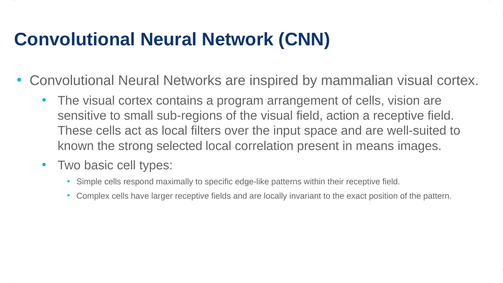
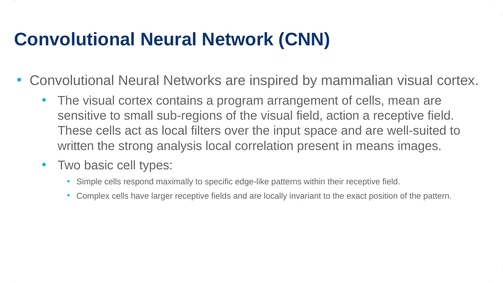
vision: vision -> mean
known: known -> written
selected: selected -> analysis
